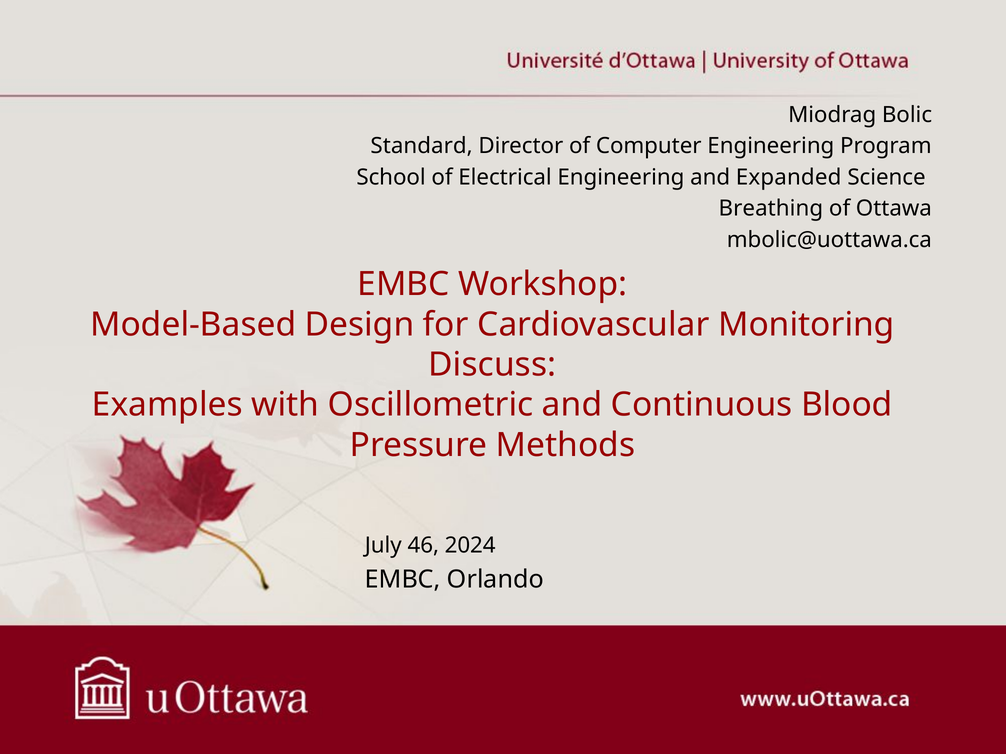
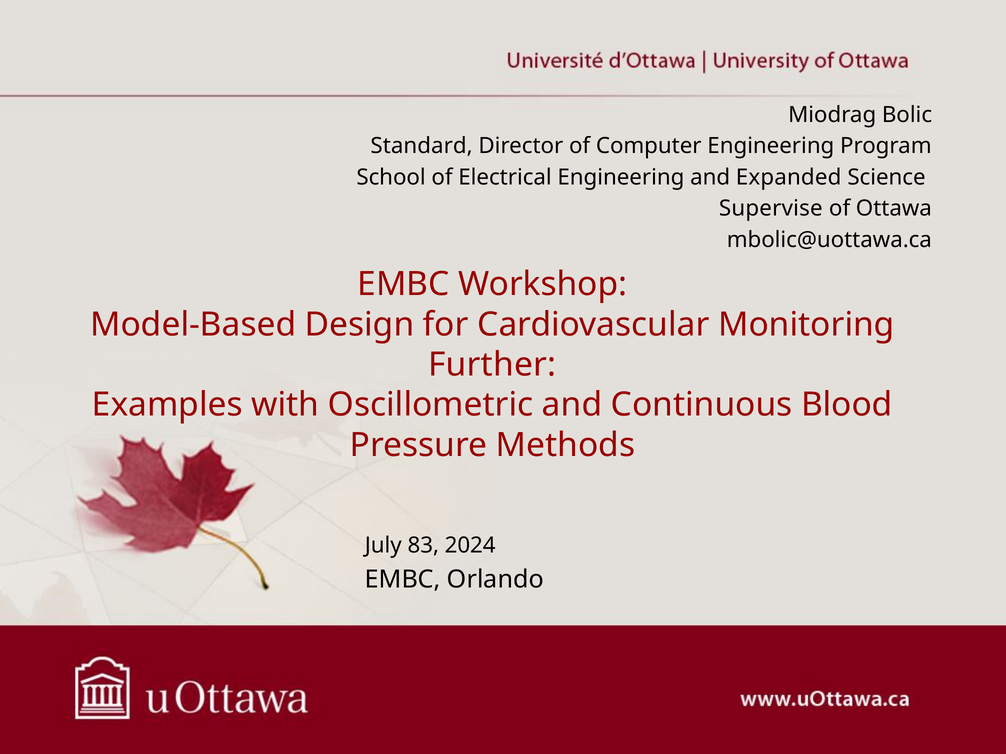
Breathing: Breathing -> Supervise
Discuss: Discuss -> Further
46: 46 -> 83
